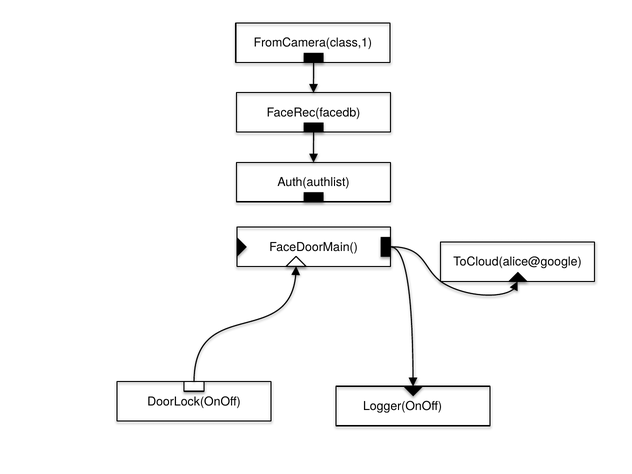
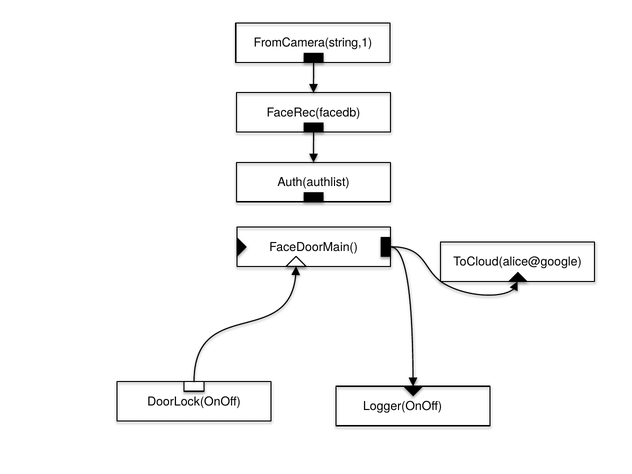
FromCamera(class,1: FromCamera(class,1 -> FromCamera(string,1
